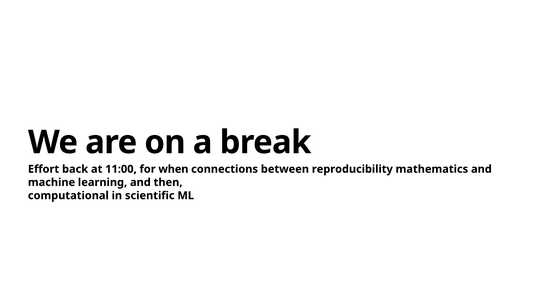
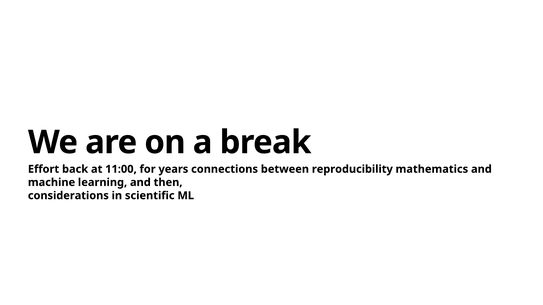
when: when -> years
computational: computational -> considerations
